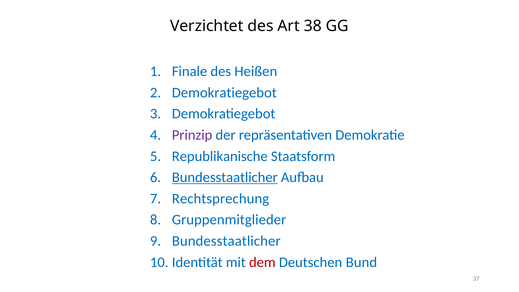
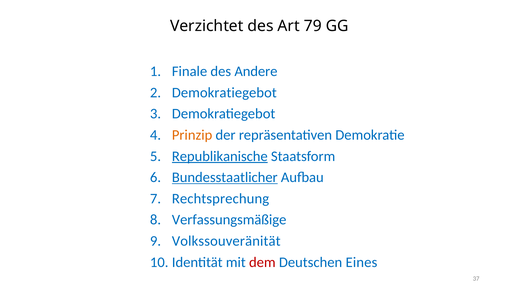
38: 38 -> 79
Heißen: Heißen -> Andere
Prinzip colour: purple -> orange
Republikanische underline: none -> present
Gruppenmitglieder: Gruppenmitglieder -> Verfassungsmäßige
Bundesstaatlicher at (226, 241): Bundesstaatlicher -> Volkssouveränität
Bund: Bund -> Eines
